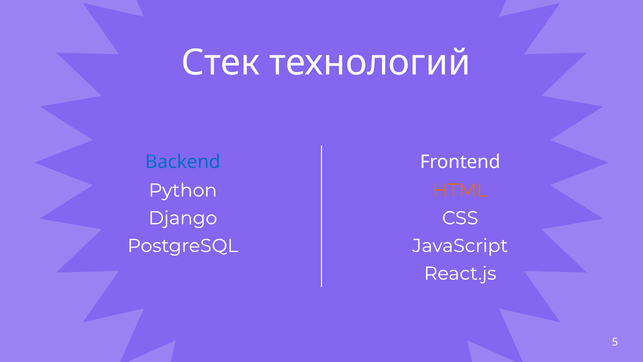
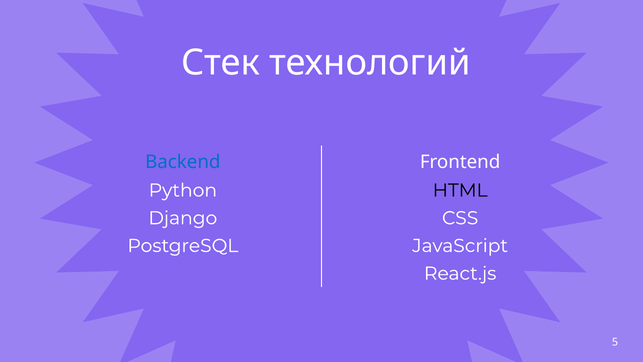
HTML colour: orange -> black
